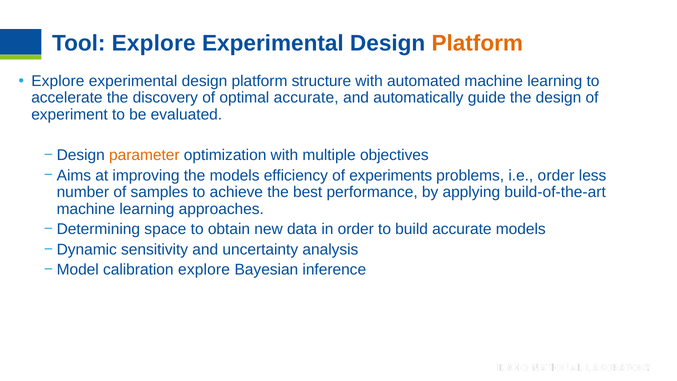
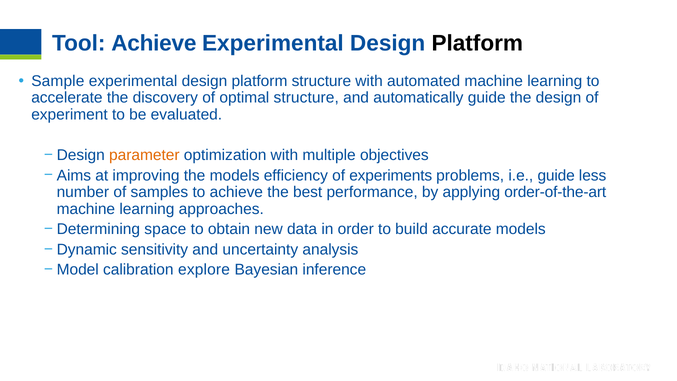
Tool Explore: Explore -> Achieve
Platform at (477, 43) colour: orange -> black
Explore at (58, 81): Explore -> Sample
optimal accurate: accurate -> structure
i.e order: order -> guide
build-of-the-art: build-of-the-art -> order-of-the-art
